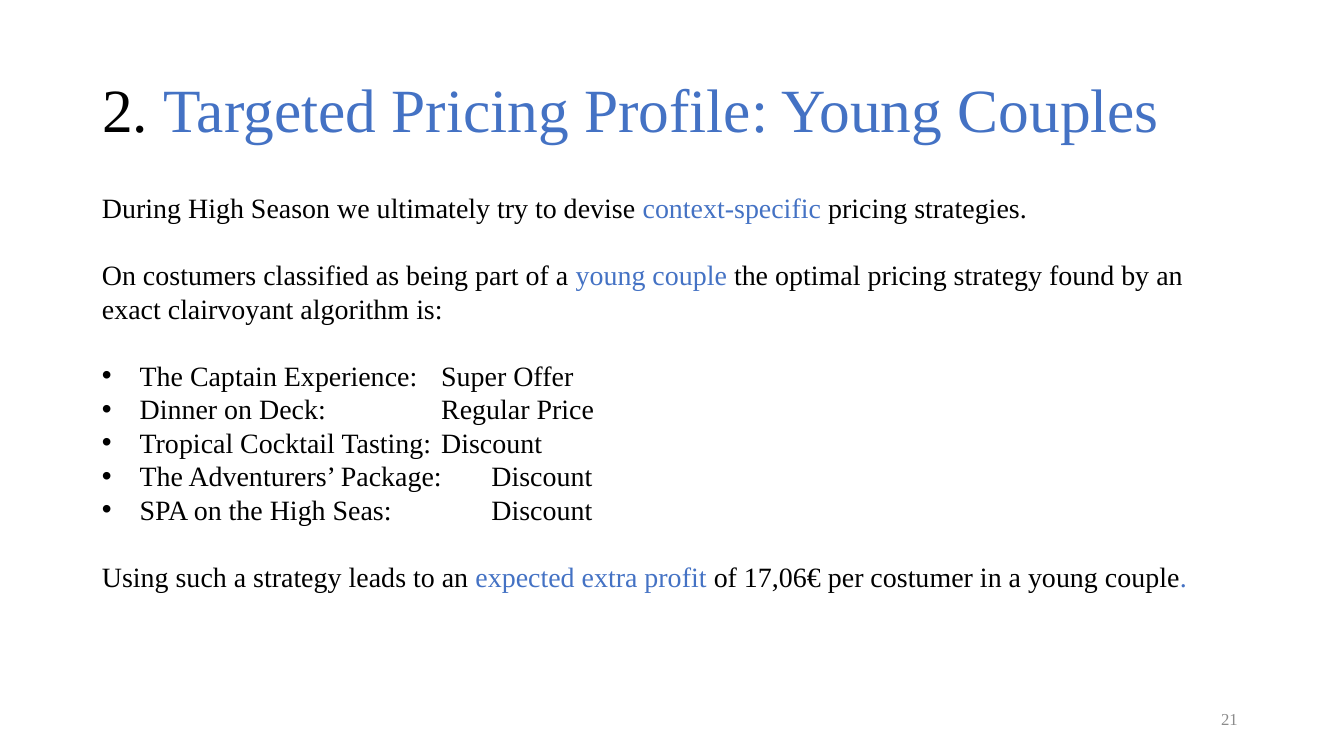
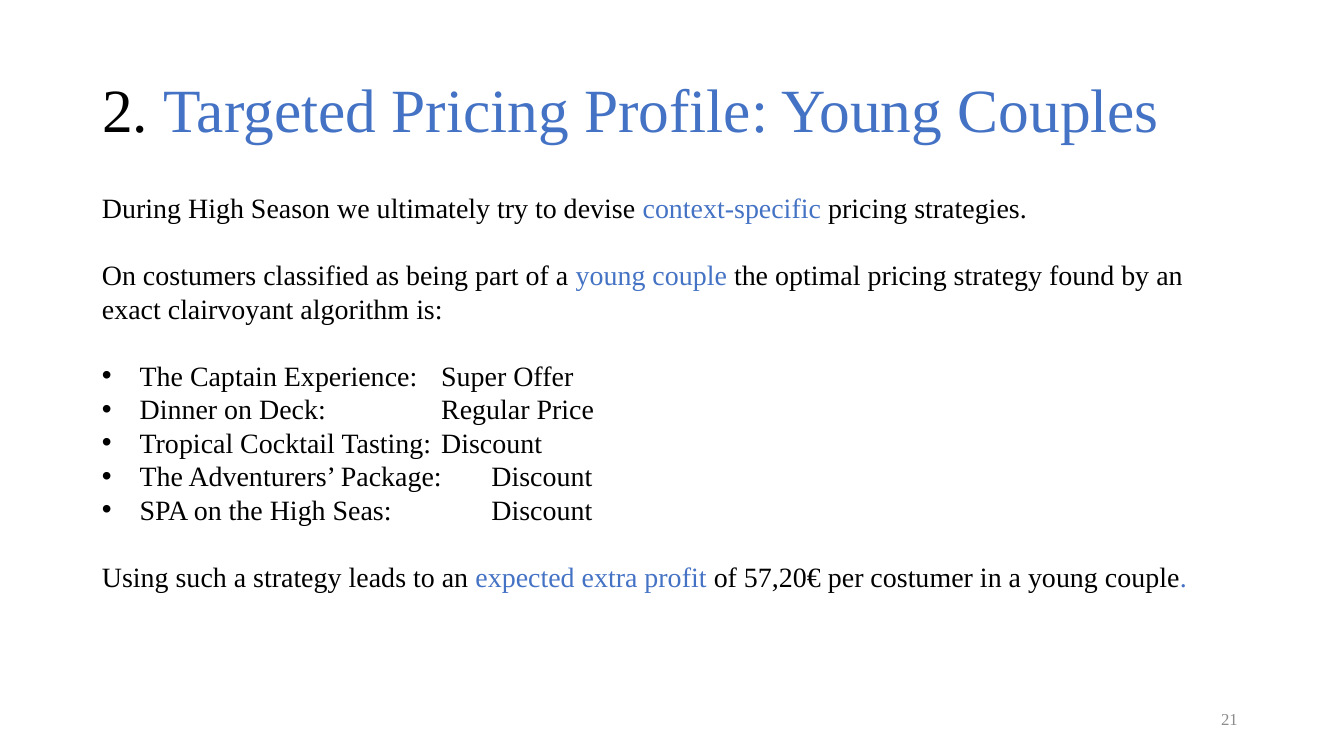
17,06€: 17,06€ -> 57,20€
